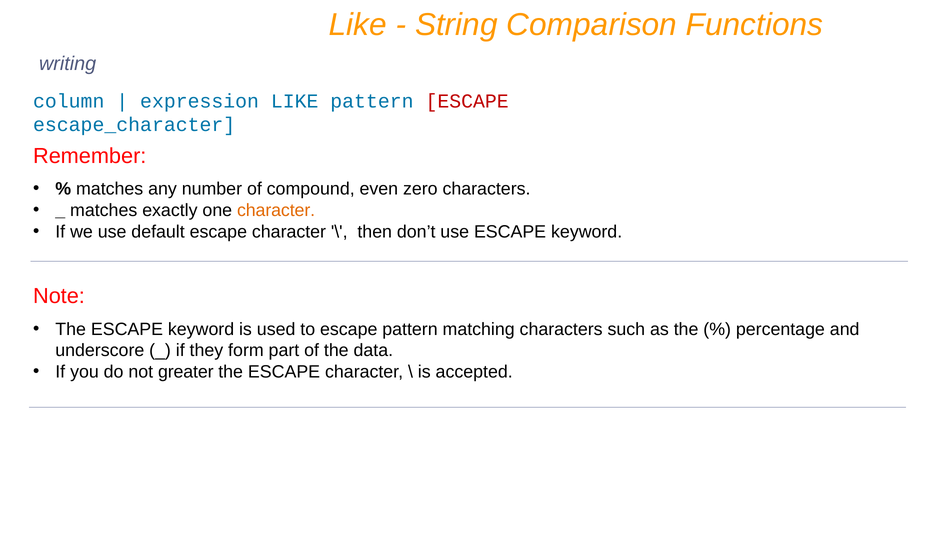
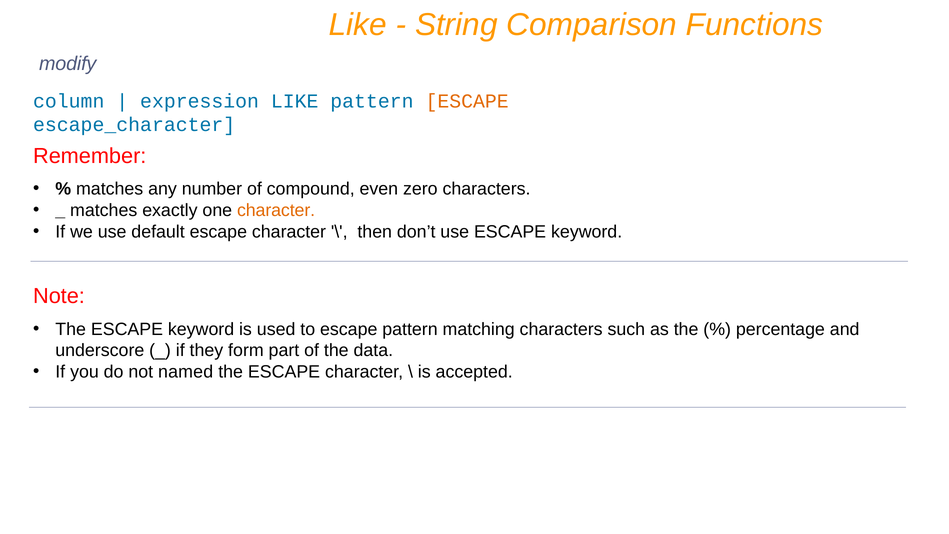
writing: writing -> modify
ESCAPE at (467, 101) colour: red -> orange
greater: greater -> named
